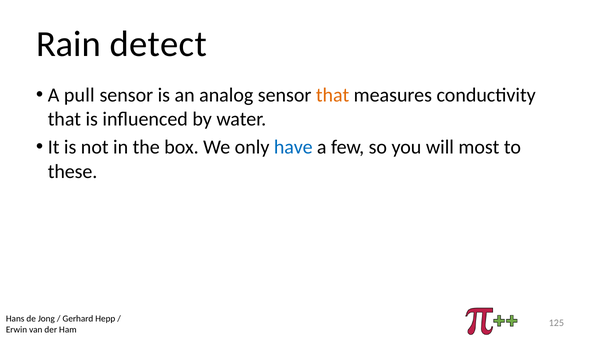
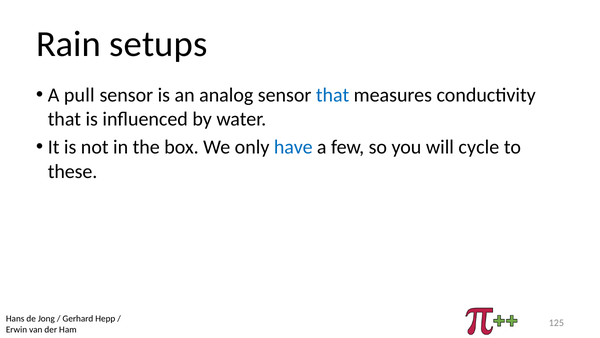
detect: detect -> setups
that at (333, 95) colour: orange -> blue
most: most -> cycle
